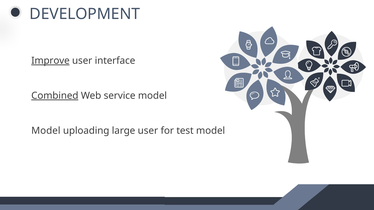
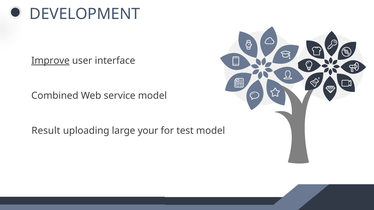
Combined underline: present -> none
Model at (46, 131): Model -> Result
large user: user -> your
